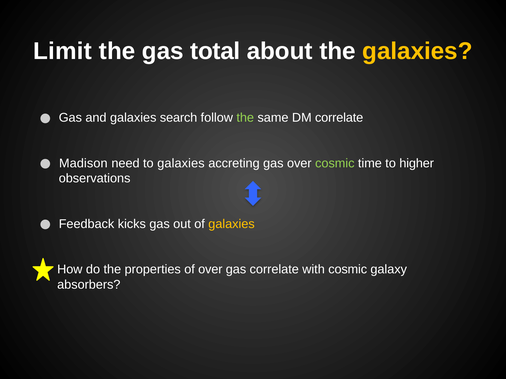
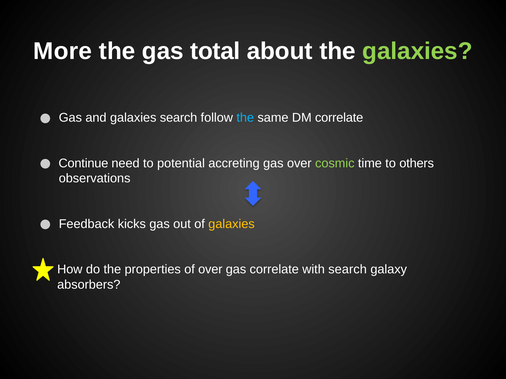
Limit: Limit -> More
galaxies at (417, 51) colour: yellow -> light green
the at (245, 118) colour: light green -> light blue
Madison: Madison -> Continue
to galaxies: galaxies -> potential
higher: higher -> others
with cosmic: cosmic -> search
